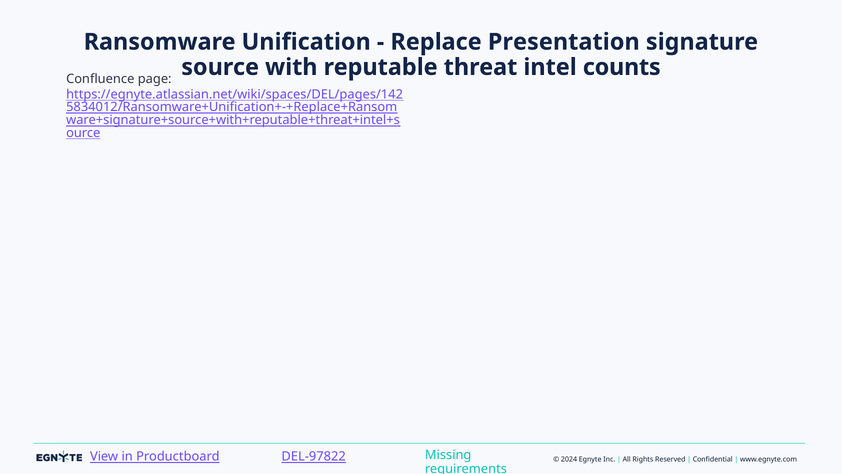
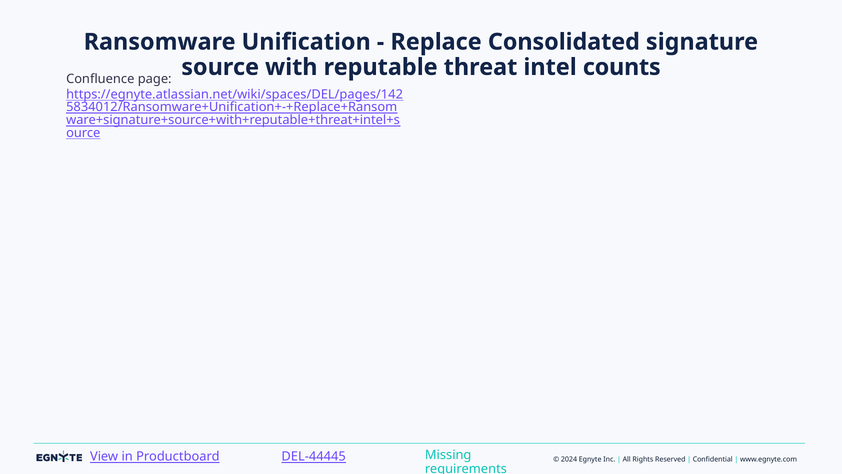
Presentation: Presentation -> Consolidated
DEL-97822: DEL-97822 -> DEL-44445
